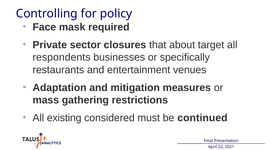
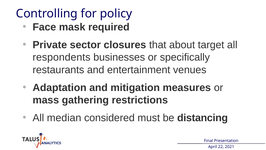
existing: existing -> median
continued: continued -> distancing
